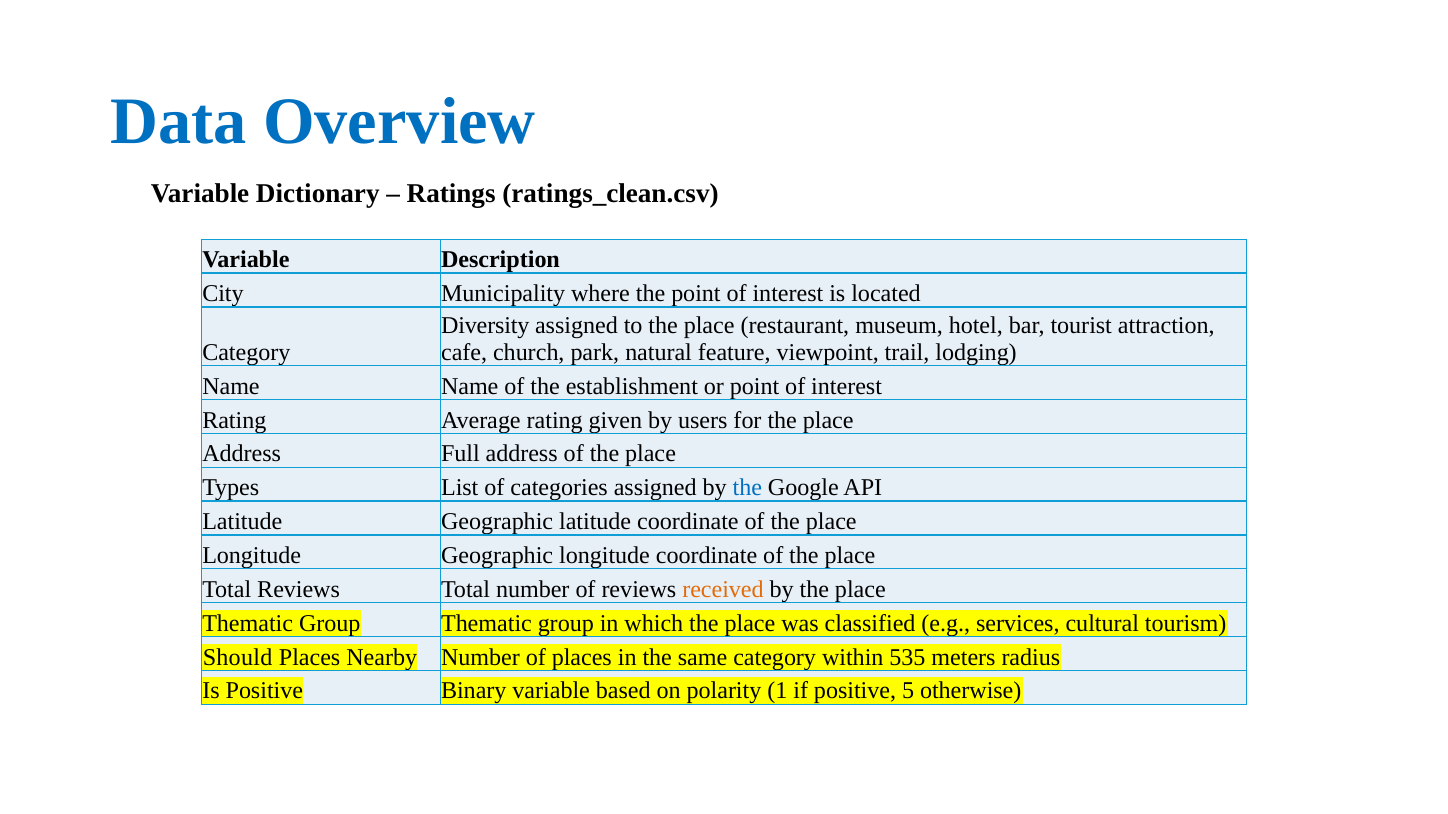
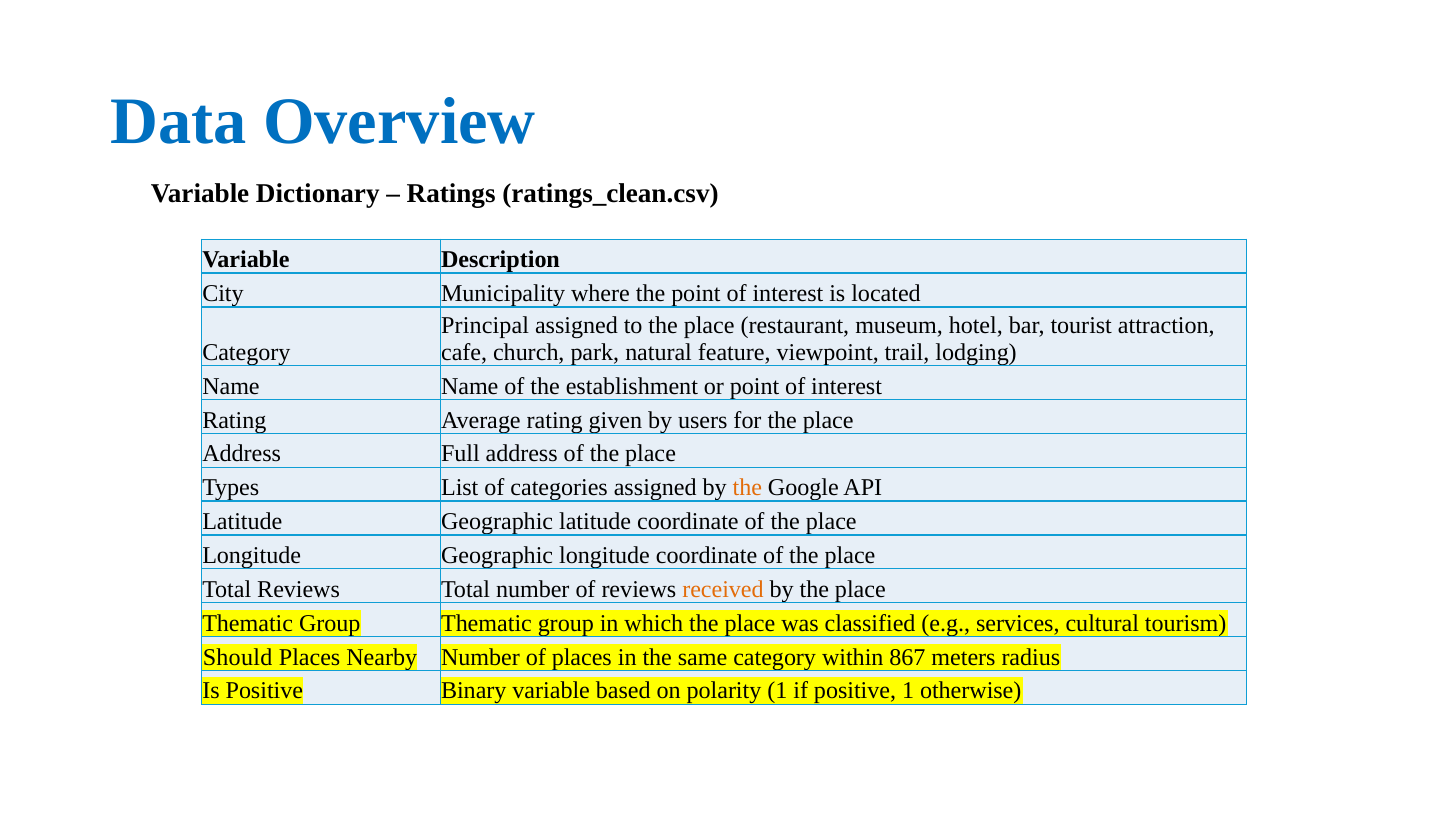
Diversity: Diversity -> Principal
the at (747, 488) colour: blue -> orange
535: 535 -> 867
positive 5: 5 -> 1
